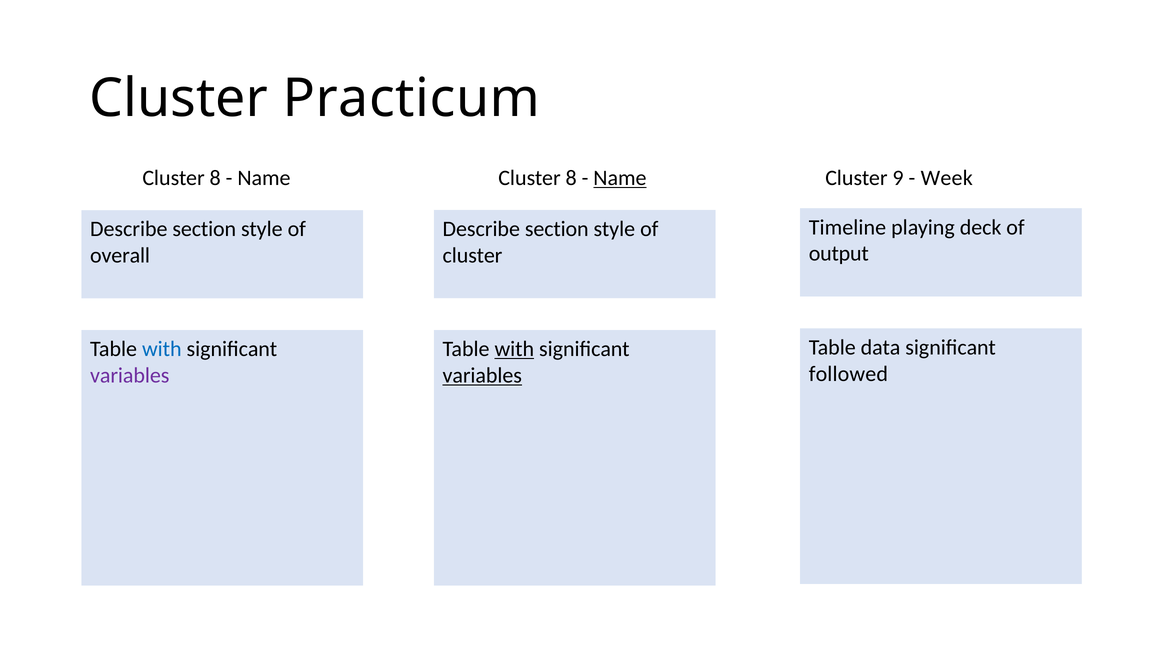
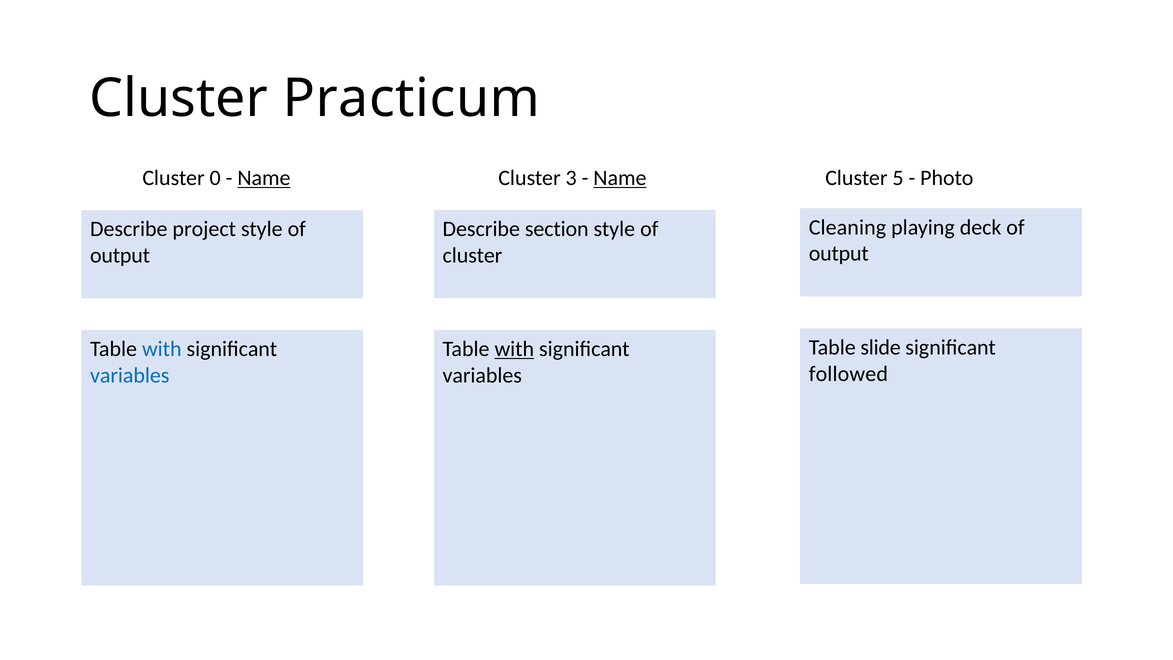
8 at (215, 178): 8 -> 0
Name at (264, 178) underline: none -> present
8 at (571, 178): 8 -> 3
9: 9 -> 5
Week: Week -> Photo
Timeline: Timeline -> Cleaning
section at (204, 229): section -> project
overall at (120, 256): overall -> output
data: data -> slide
variables at (130, 375) colour: purple -> blue
variables at (482, 375) underline: present -> none
